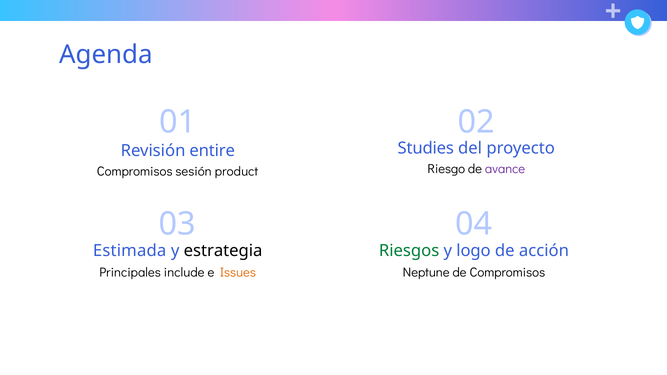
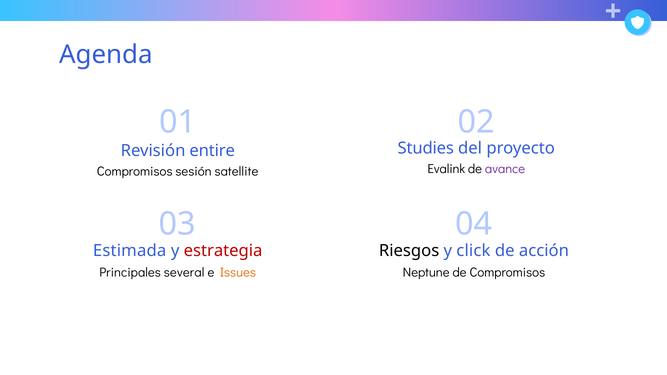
Riesgo: Riesgo -> Evalink
product: product -> satellite
estrategia colour: black -> red
Riesgos colour: green -> black
logo: logo -> click
include: include -> several
